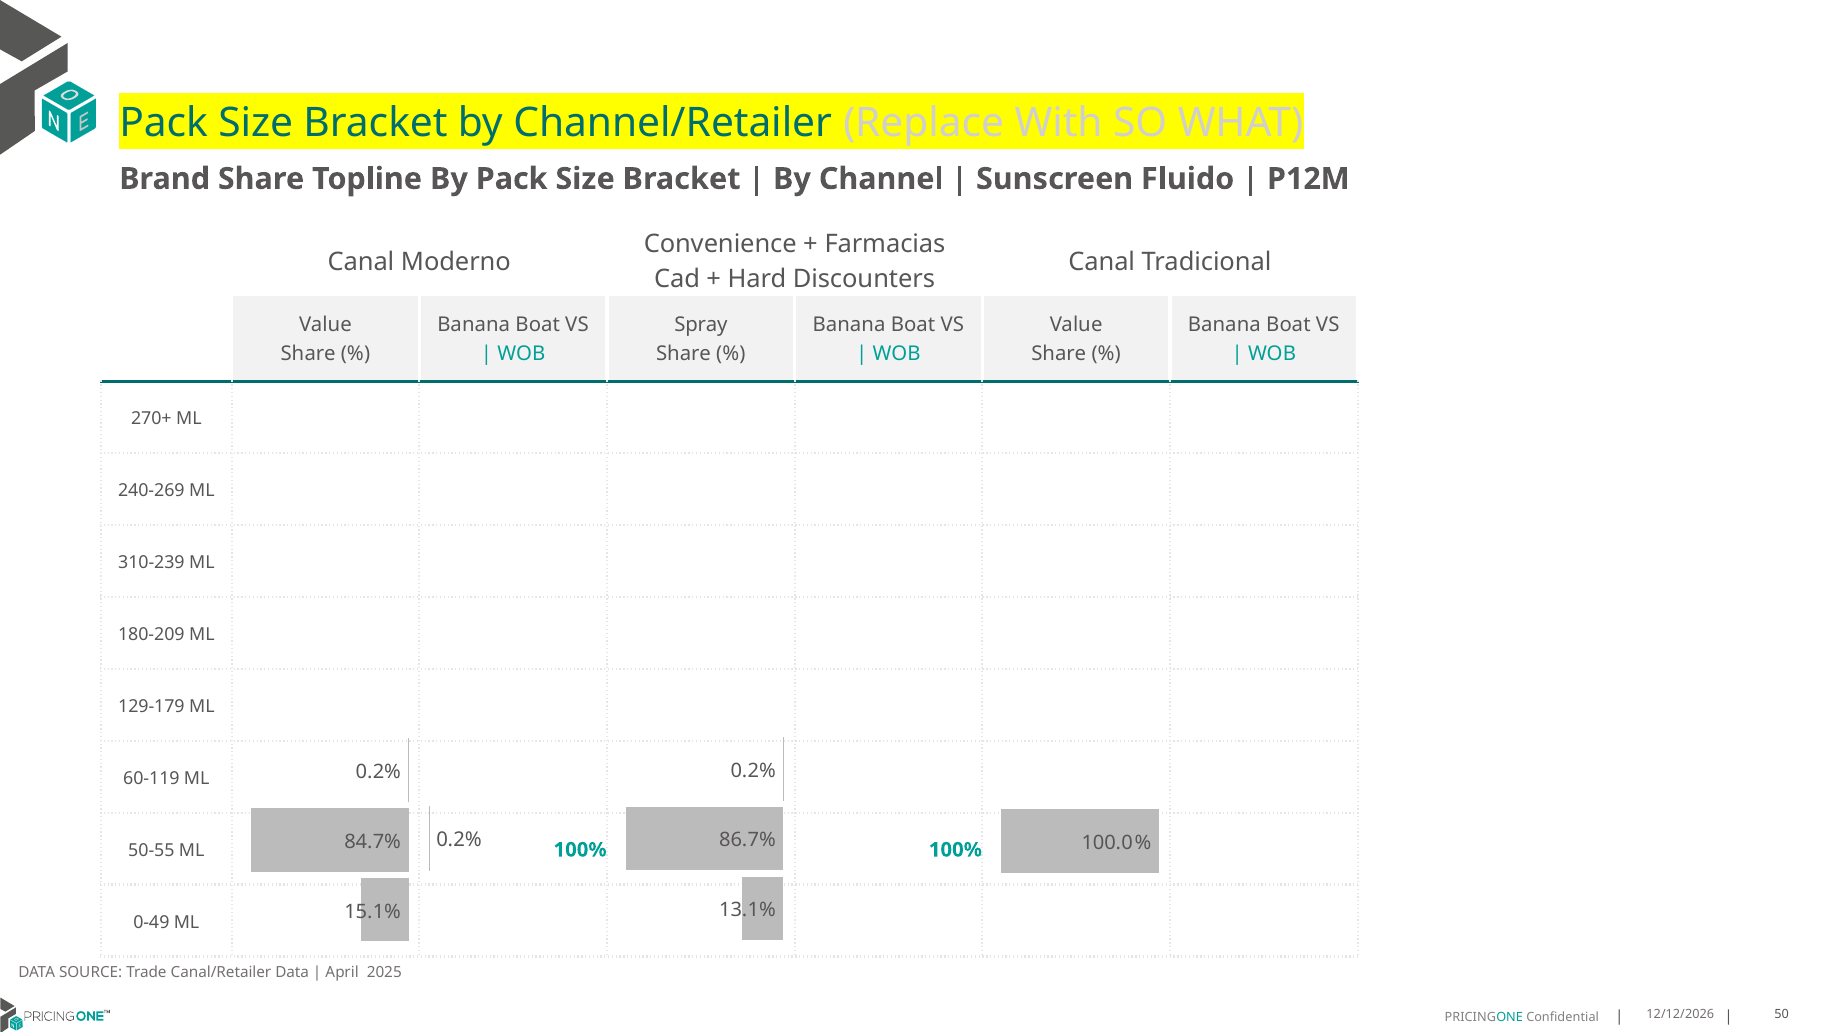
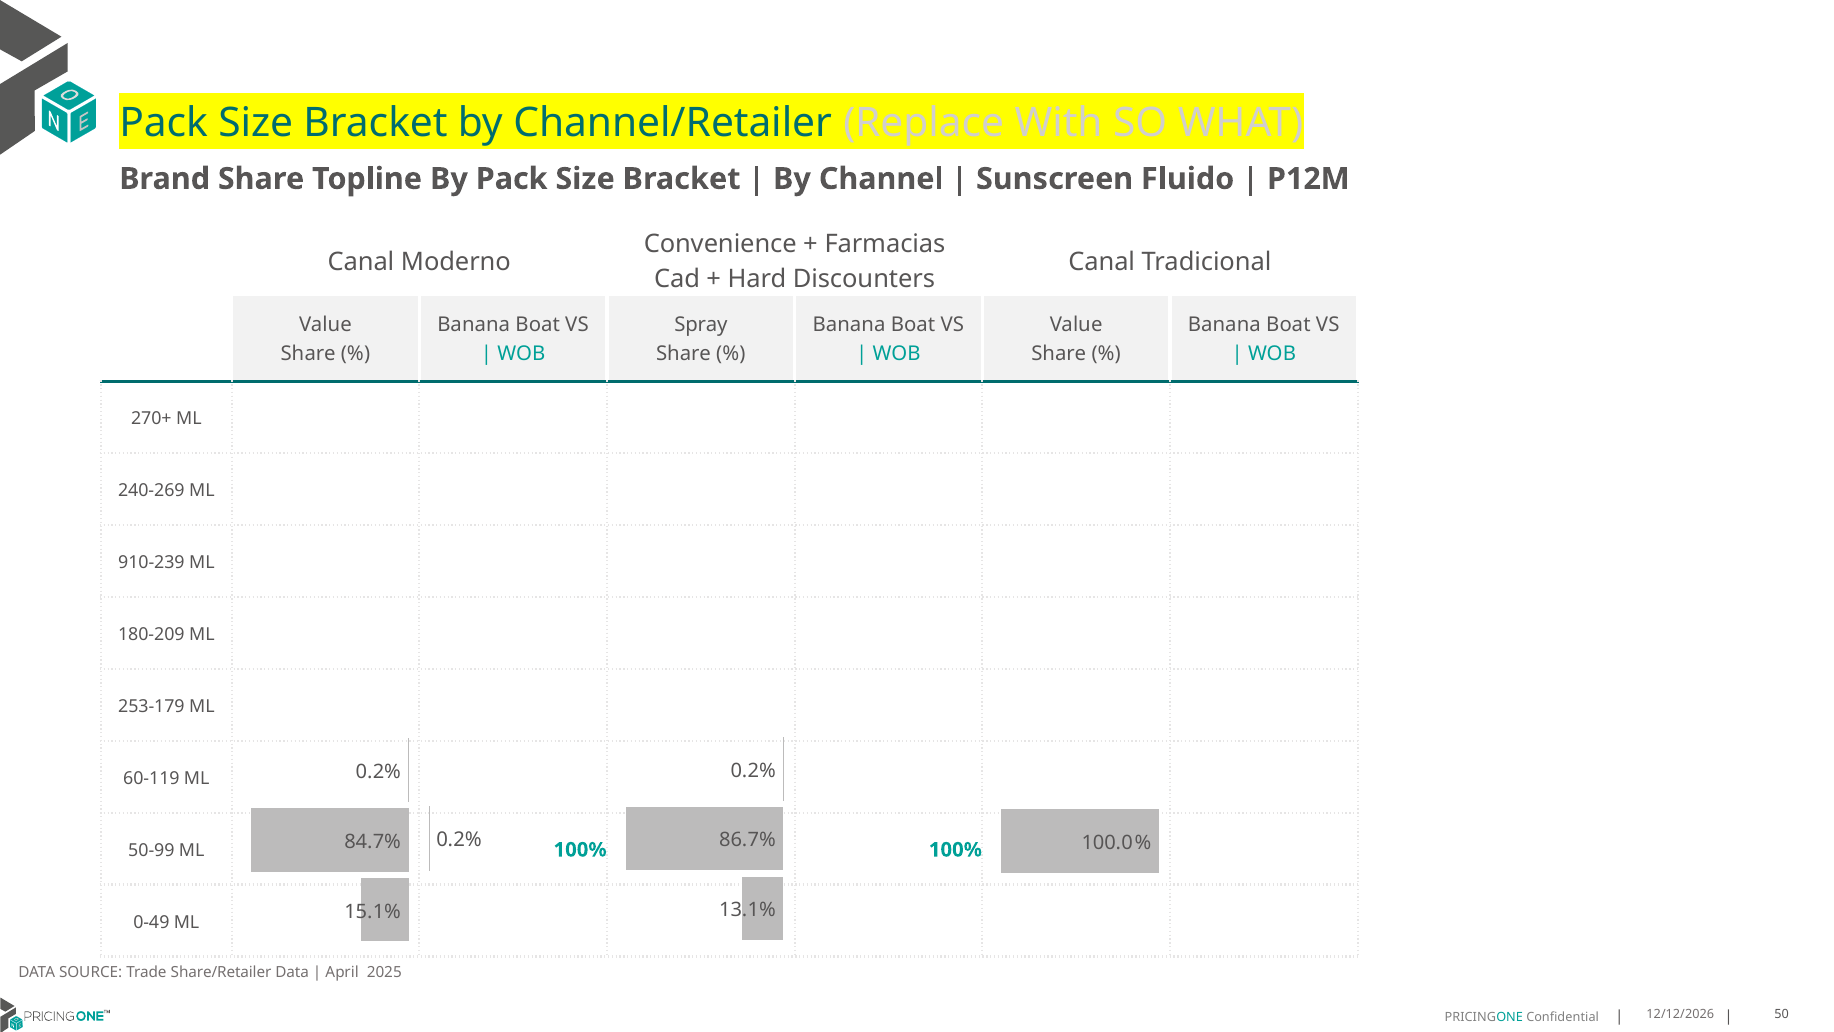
310-239: 310-239 -> 910-239
129-179: 129-179 -> 253-179
50-55: 50-55 -> 50-99
Canal/Retailer: Canal/Retailer -> Share/Retailer
